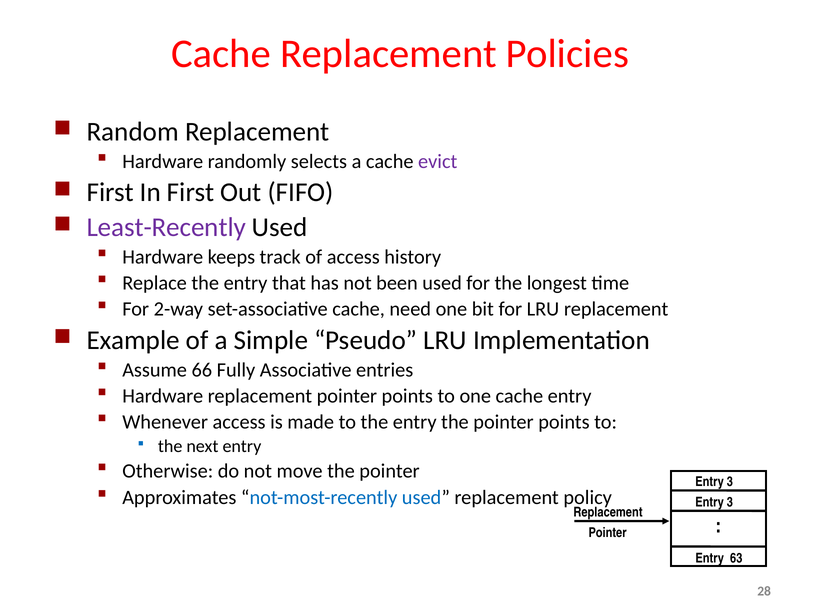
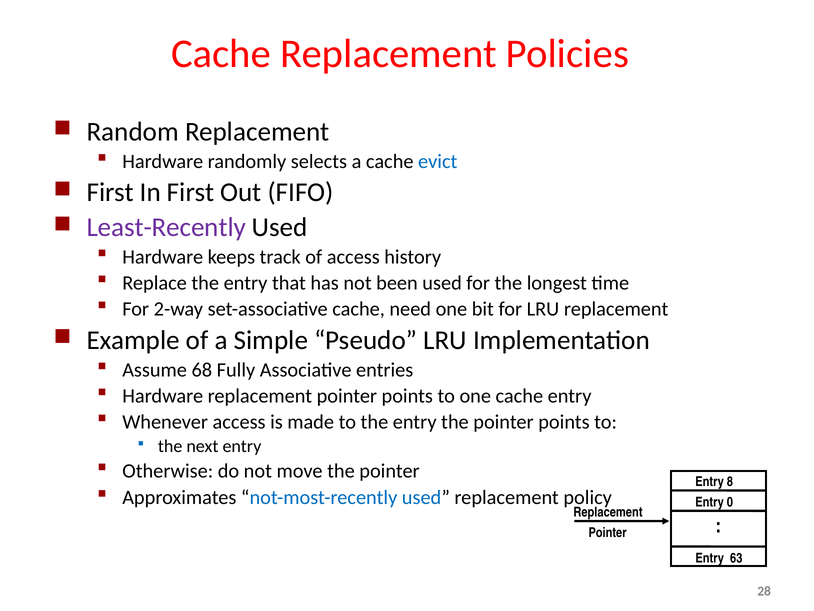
evict colour: purple -> blue
66: 66 -> 68
3 at (730, 481): 3 -> 8
3 at (730, 502): 3 -> 0
